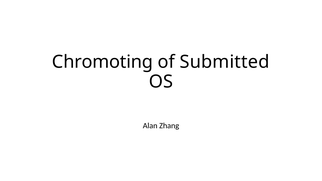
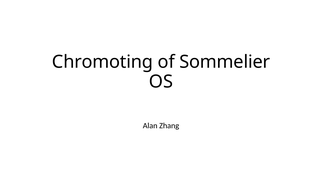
Submitted: Submitted -> Sommelier
